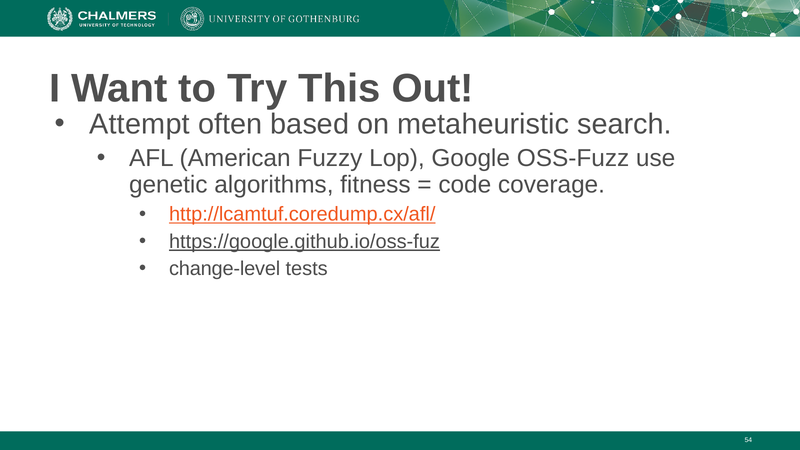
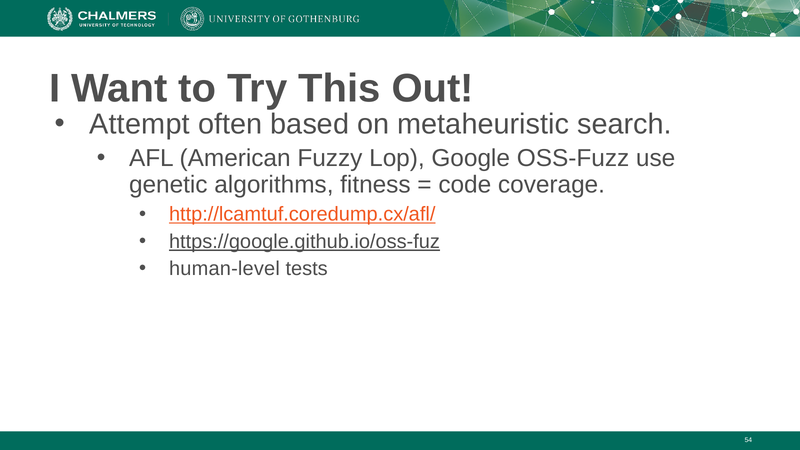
change-level: change-level -> human-level
